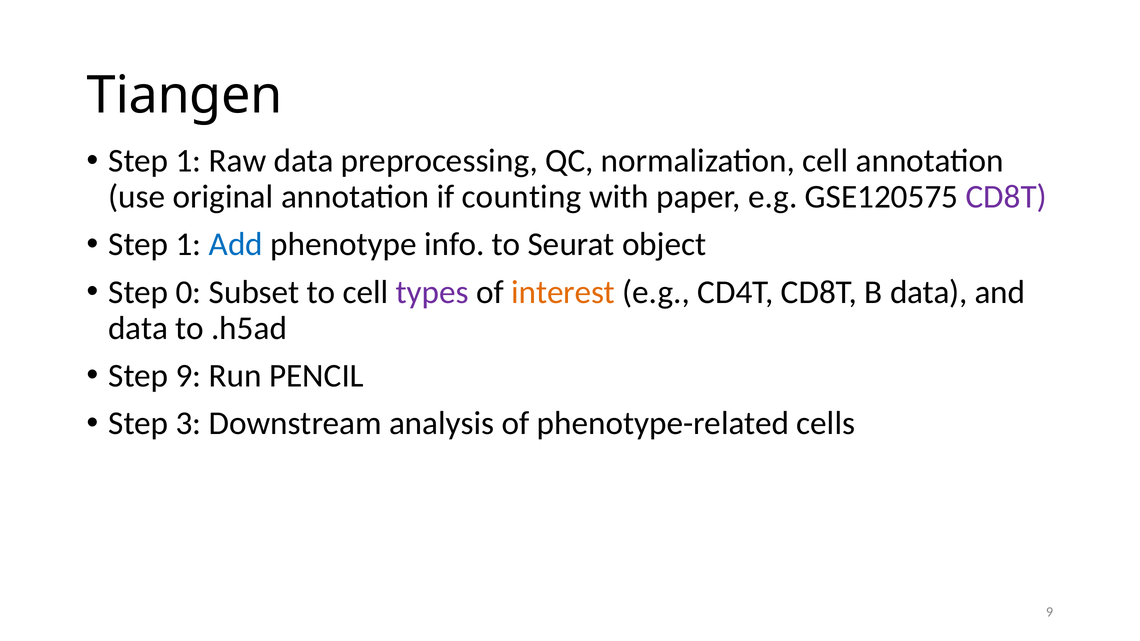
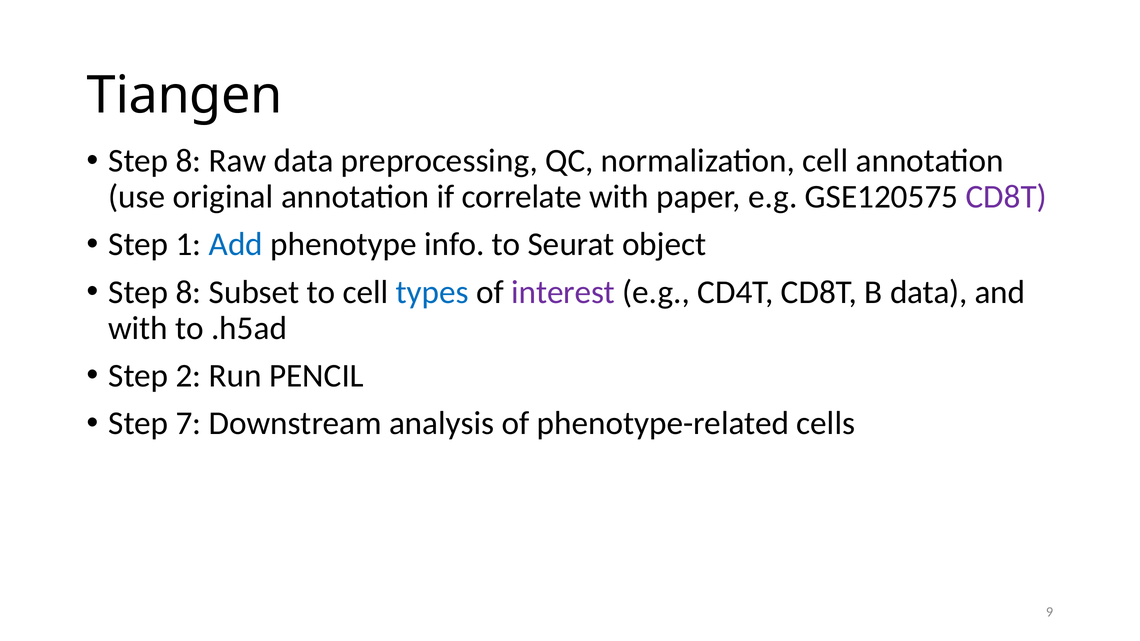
1 at (188, 161): 1 -> 8
counting: counting -> correlate
0 at (188, 292): 0 -> 8
types colour: purple -> blue
interest colour: orange -> purple
data at (138, 328): data -> with
Step 9: 9 -> 2
3: 3 -> 7
